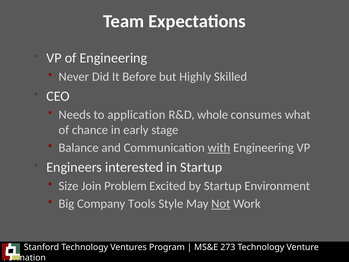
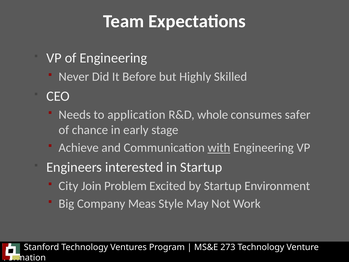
what: what -> safer
Balance: Balance -> Achieve
Size: Size -> City
Tools: Tools -> Meas
Not underline: present -> none
